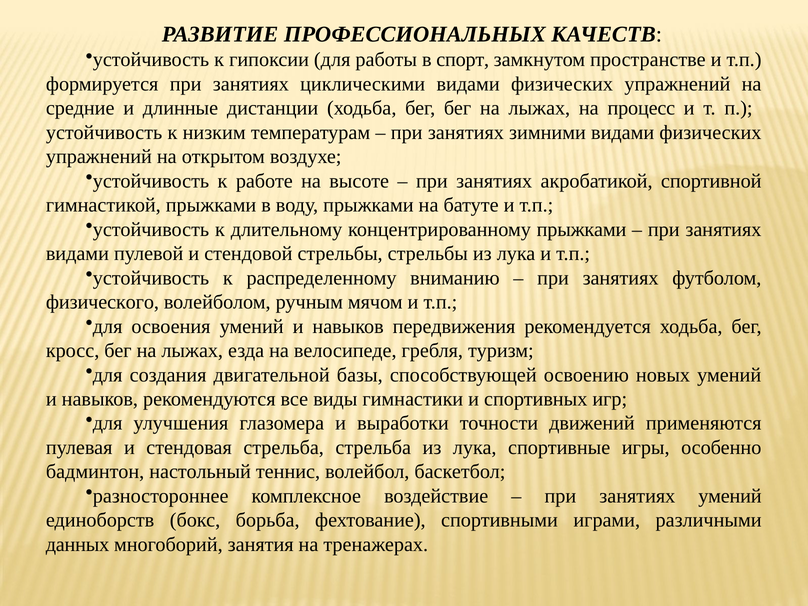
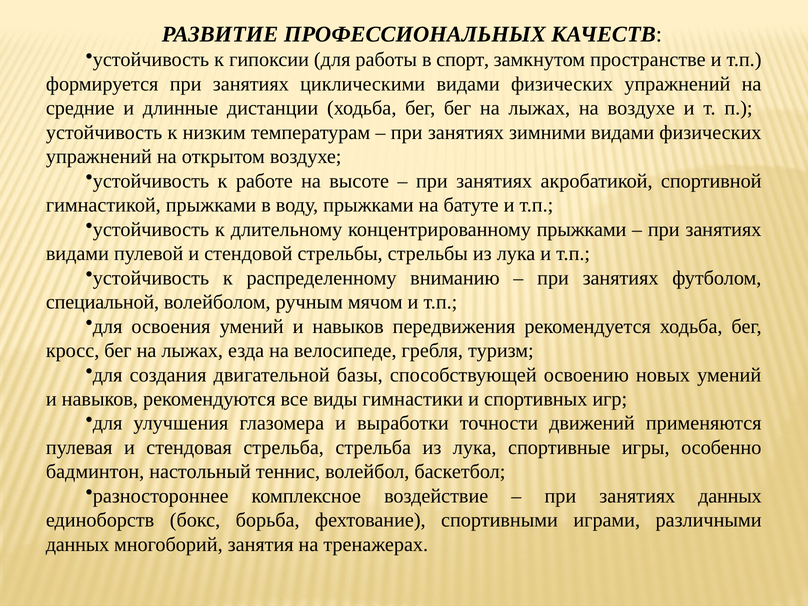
на процесс: процесс -> воздухе
физического: физического -> специальной
занятиях умений: умений -> данных
